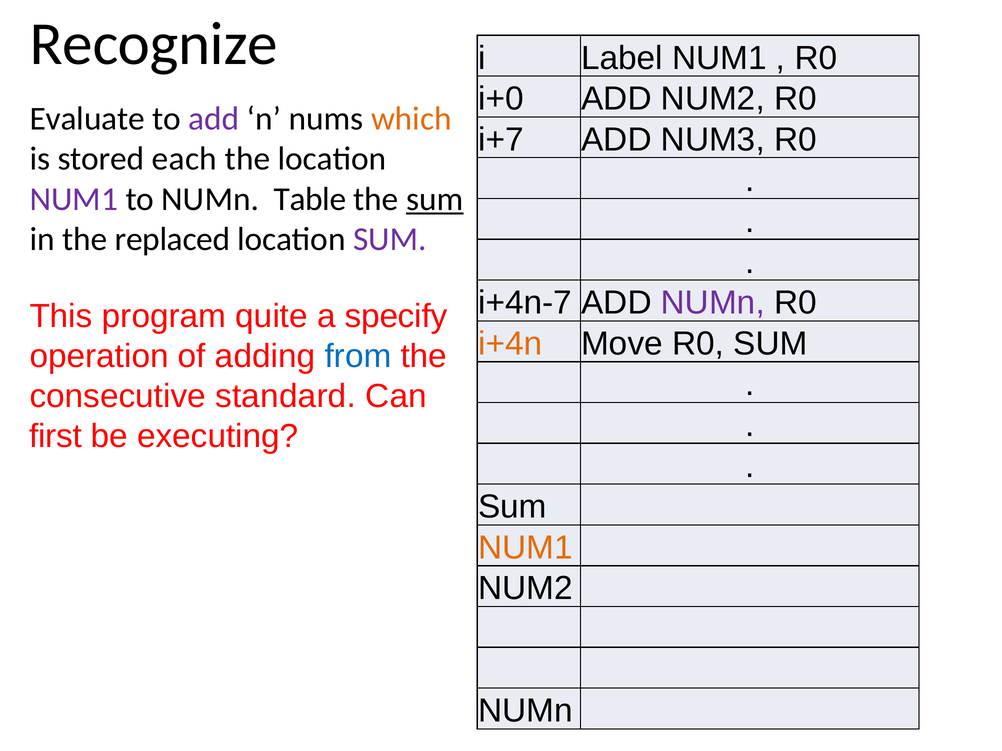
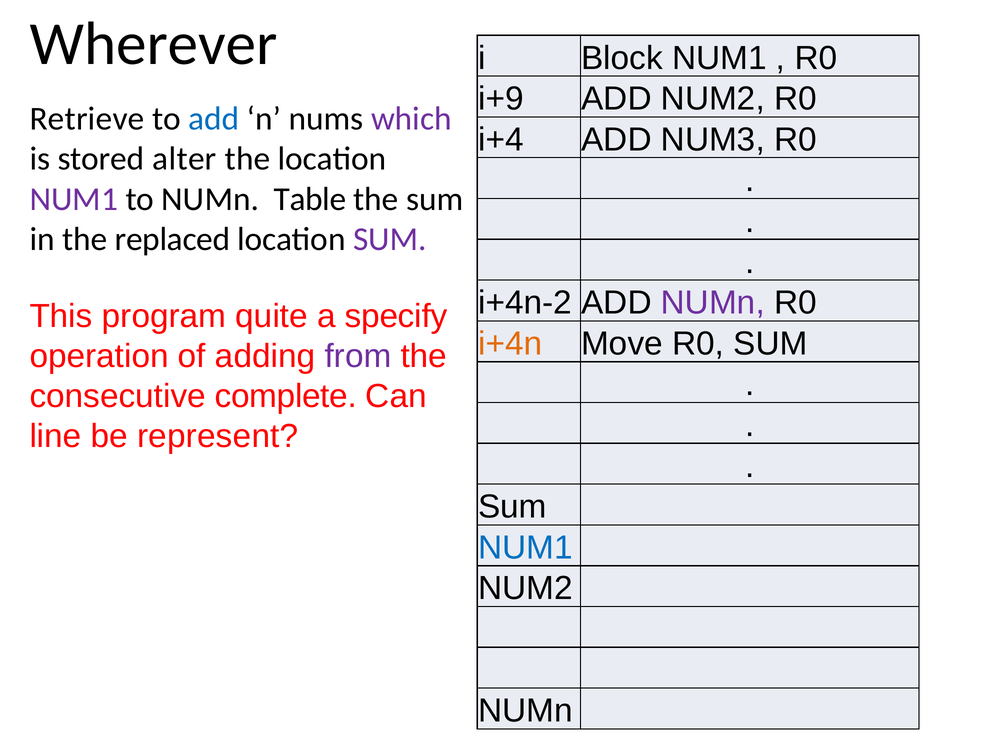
Recognize: Recognize -> Wherever
Label: Label -> Block
i+0: i+0 -> i+9
Evaluate: Evaluate -> Retrieve
add at (214, 119) colour: purple -> blue
which colour: orange -> purple
i+7: i+7 -> i+4
each: each -> alter
sum at (435, 199) underline: present -> none
i+4n-7: i+4n-7 -> i+4n-2
from colour: blue -> purple
standard: standard -> complete
first: first -> line
executing: executing -> represent
NUM1 at (525, 548) colour: orange -> blue
